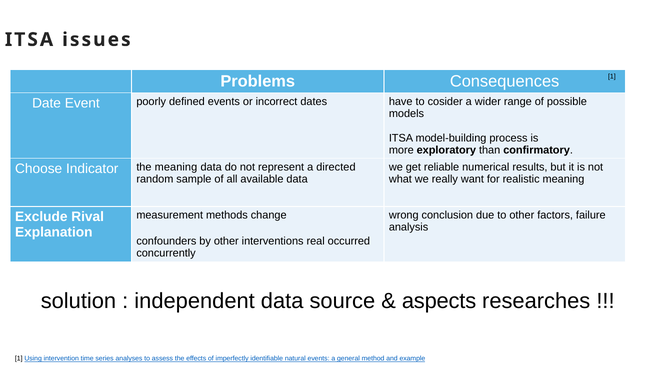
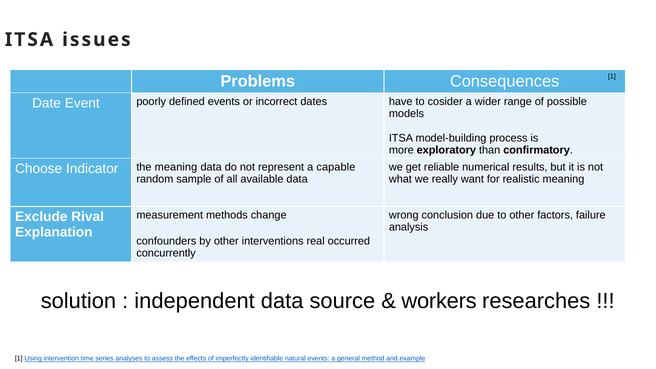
directed: directed -> capable
aspects: aspects -> workers
